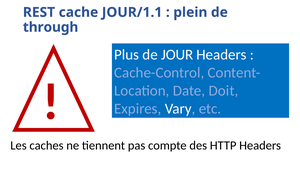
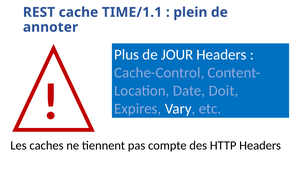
JOUR/1.1: JOUR/1.1 -> TIME/1.1
through: through -> annoter
